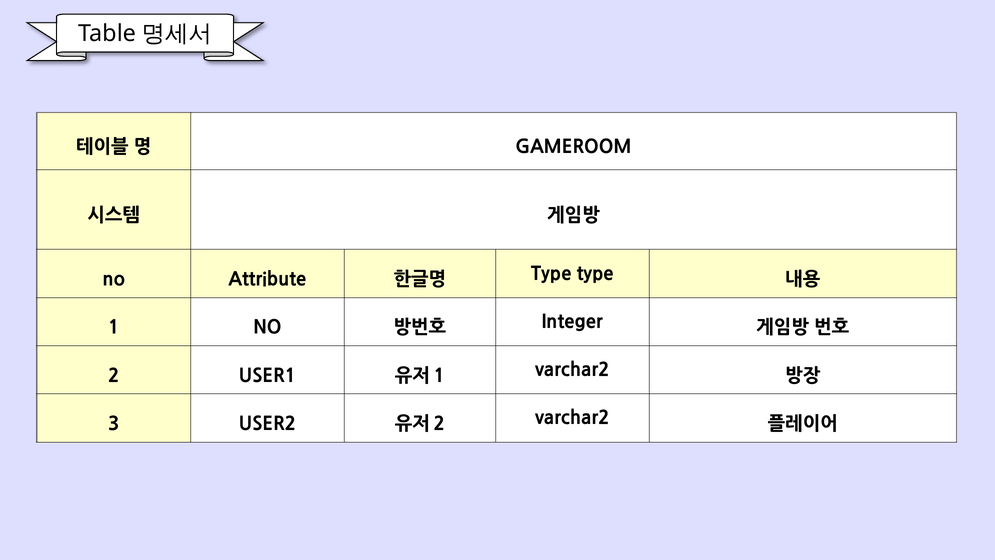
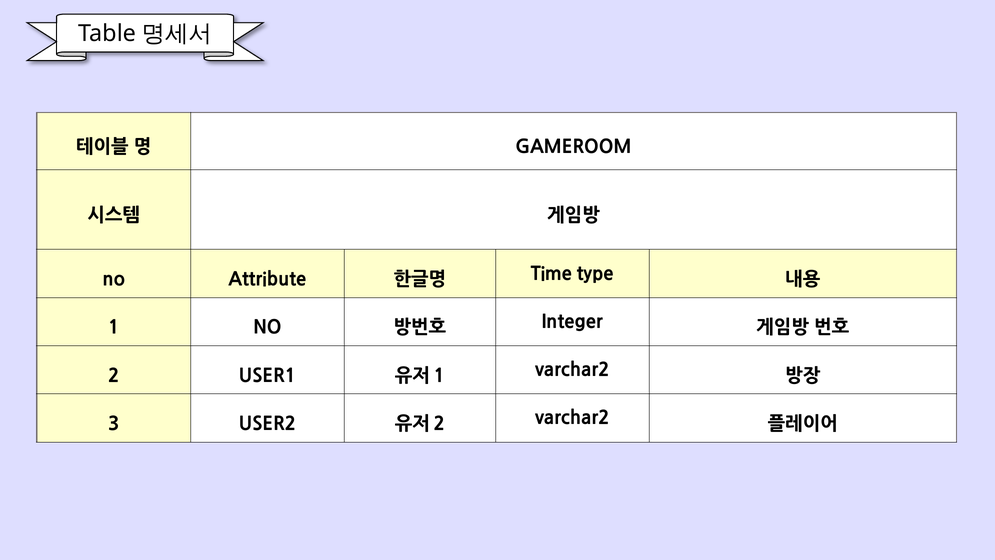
Type at (551, 274): Type -> Time
